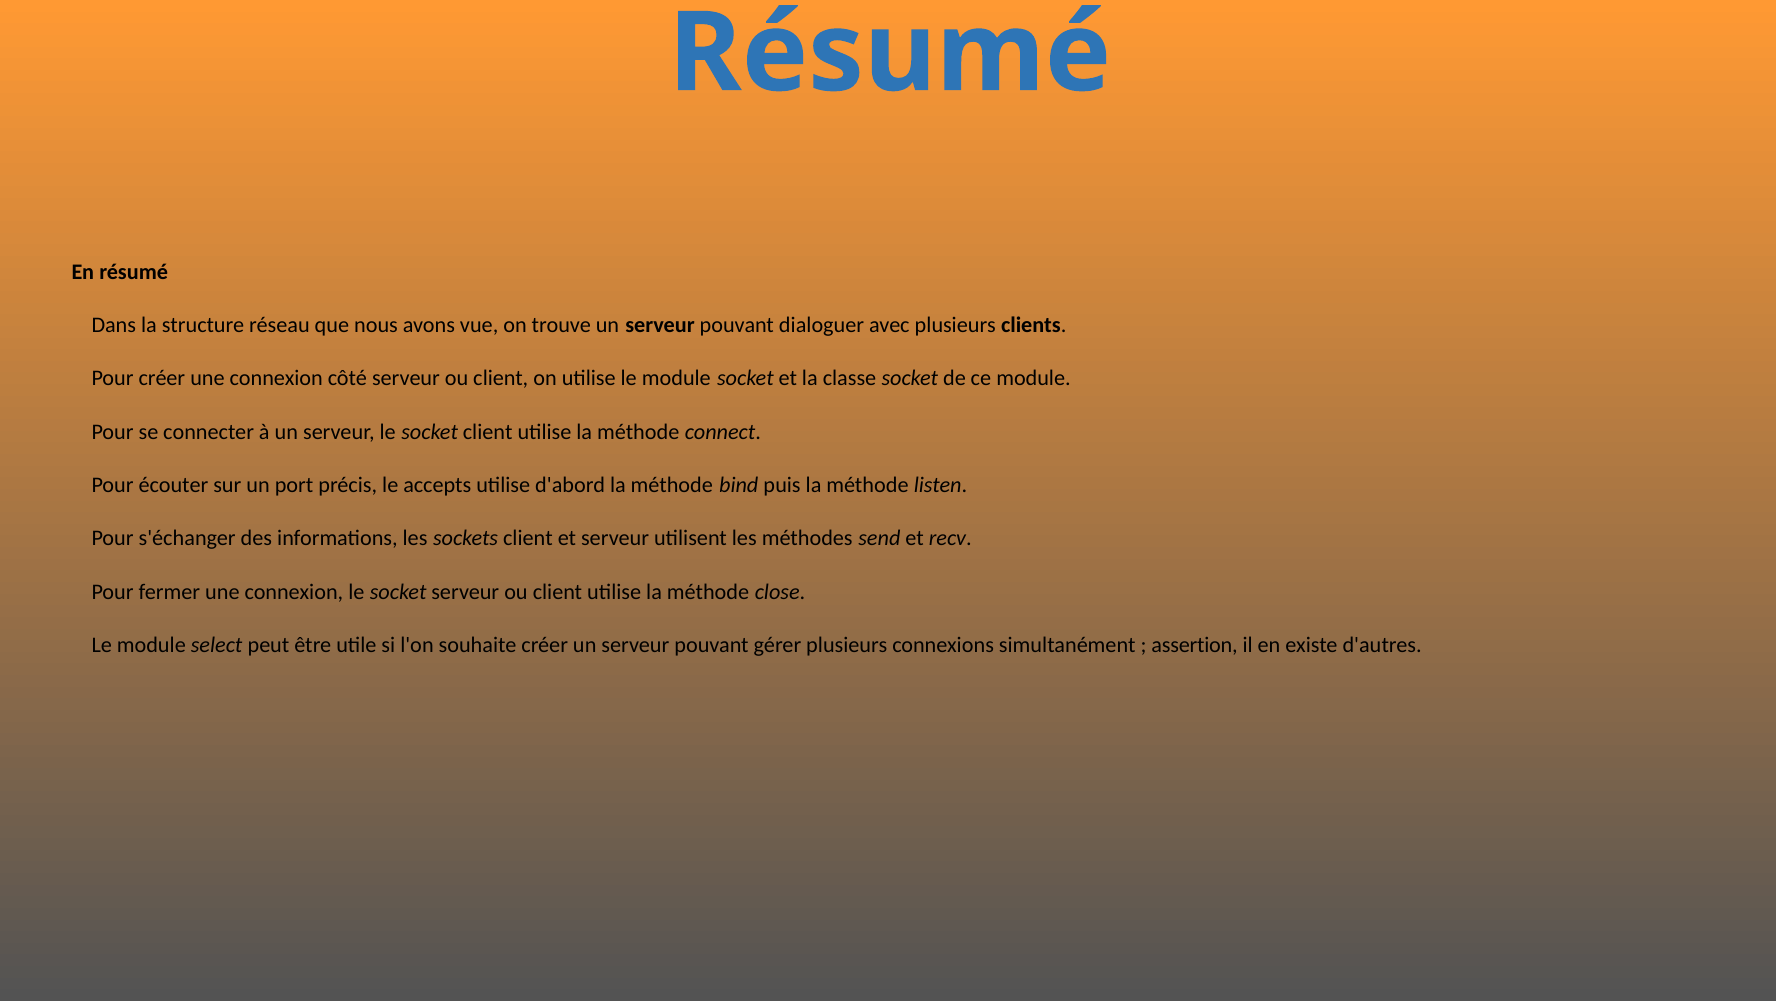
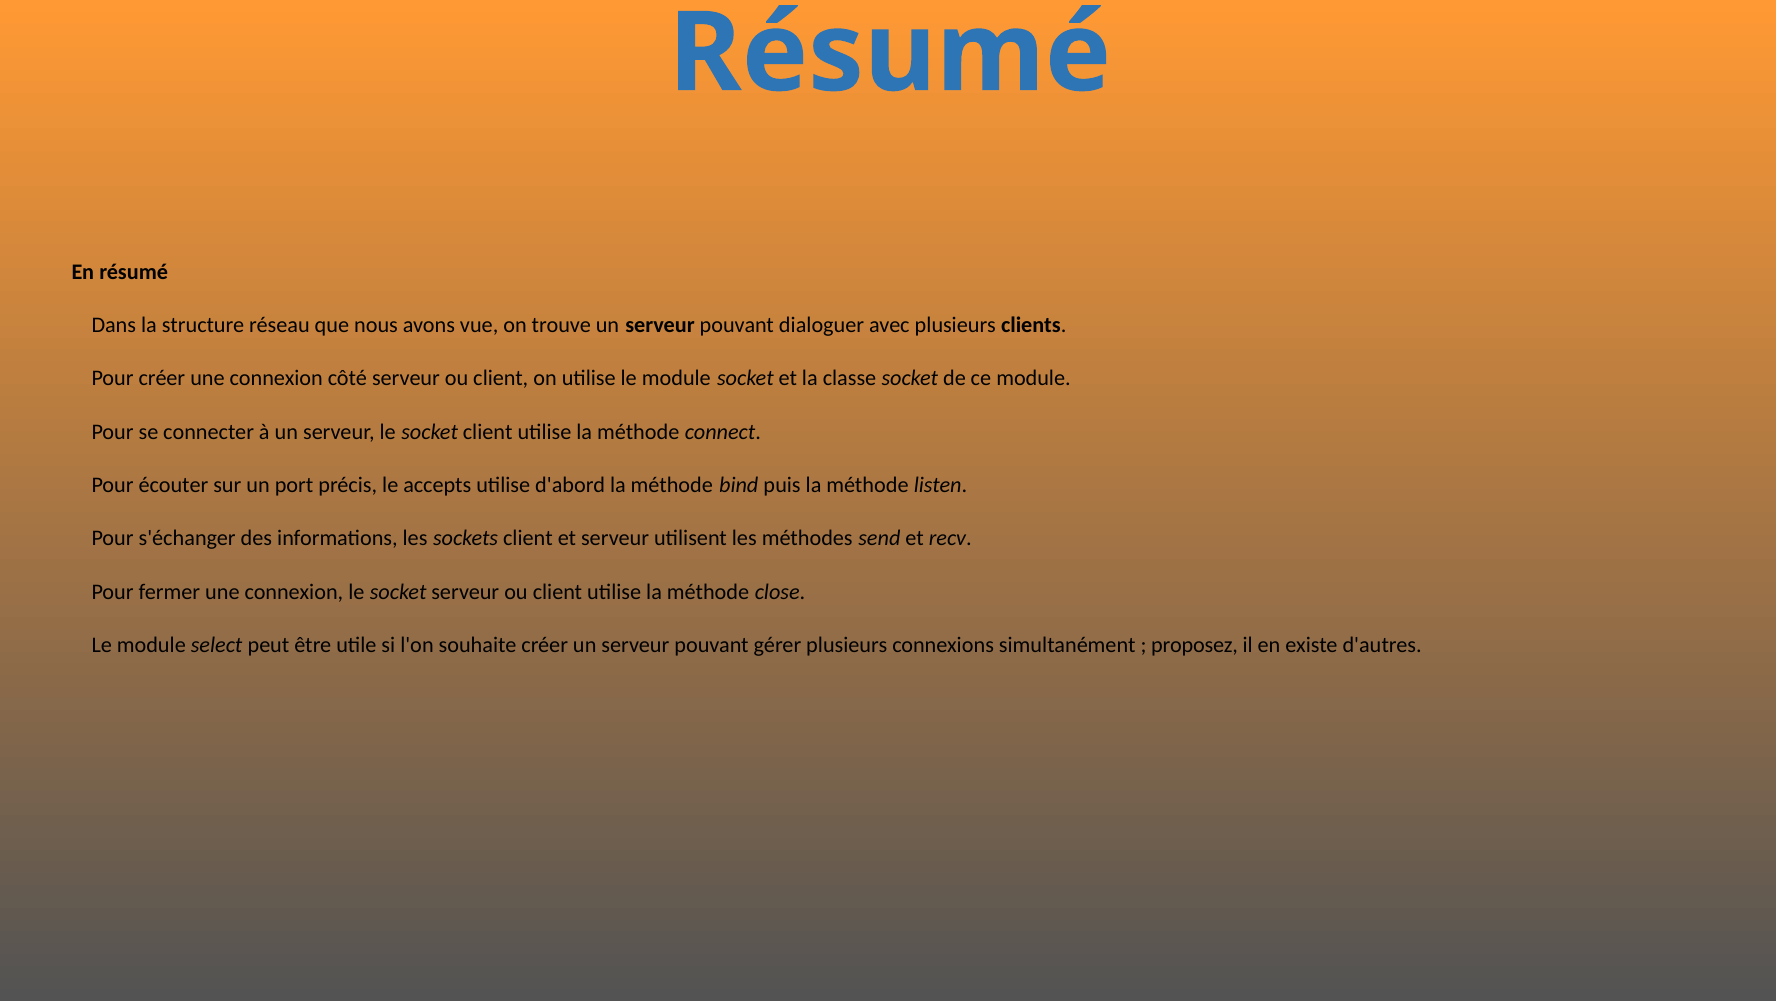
assertion: assertion -> proposez
